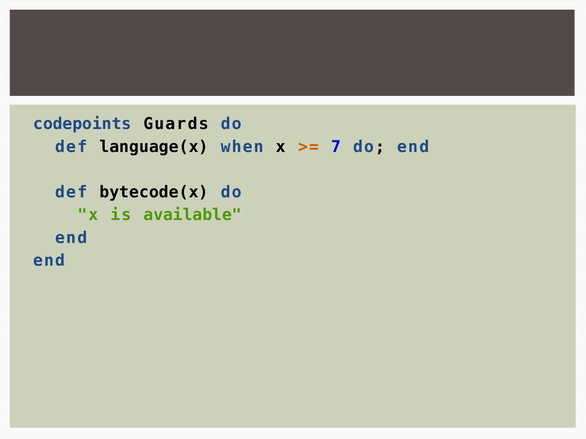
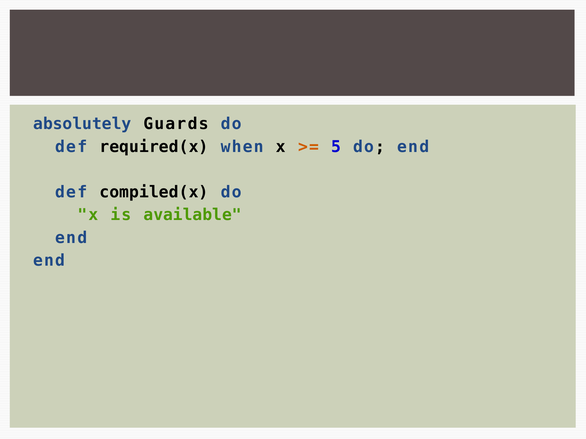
codepoints: codepoints -> absolutely
language(x: language(x -> required(x
7: 7 -> 5
bytecode(x: bytecode(x -> compiled(x
